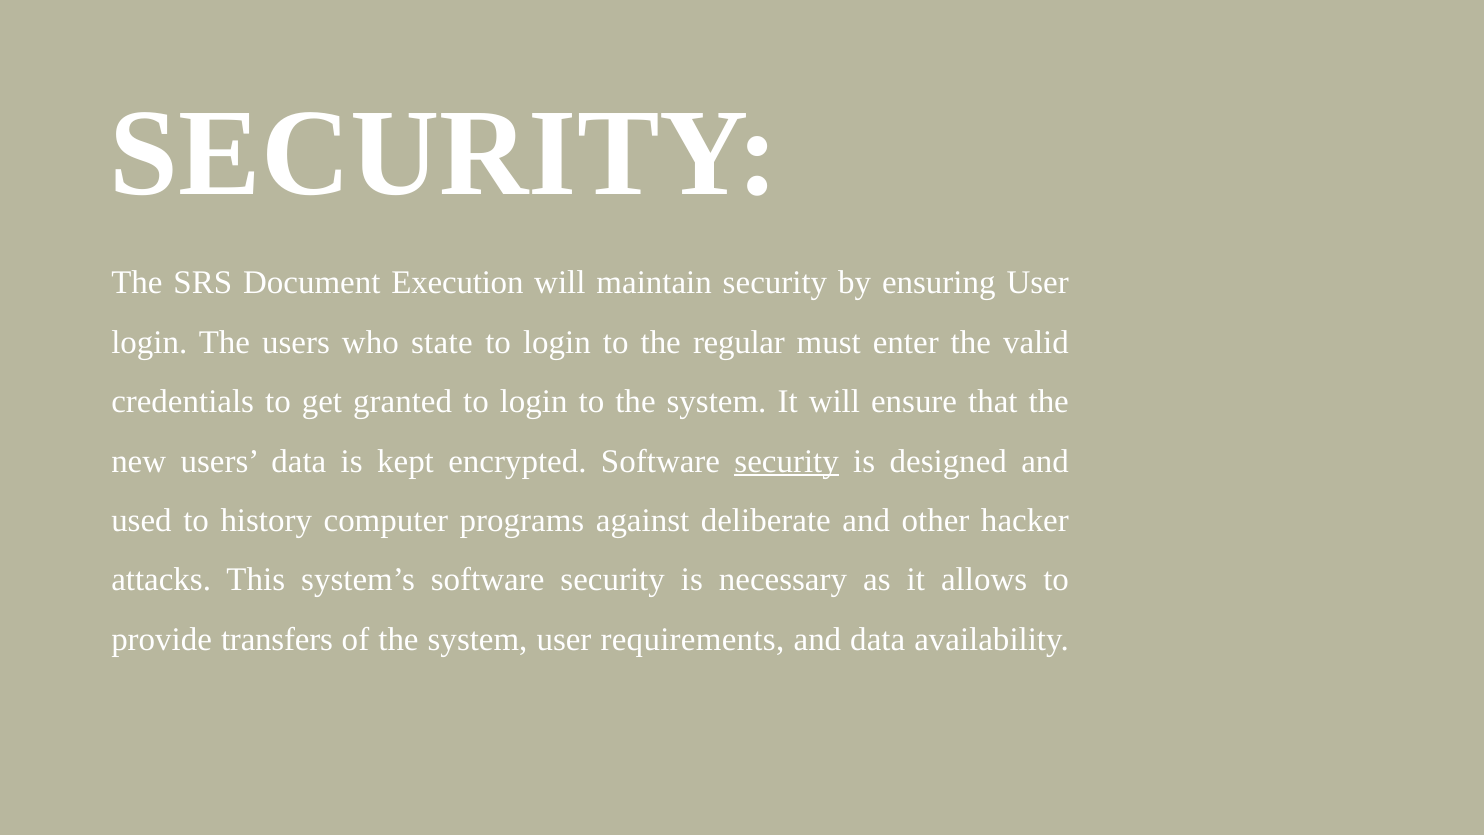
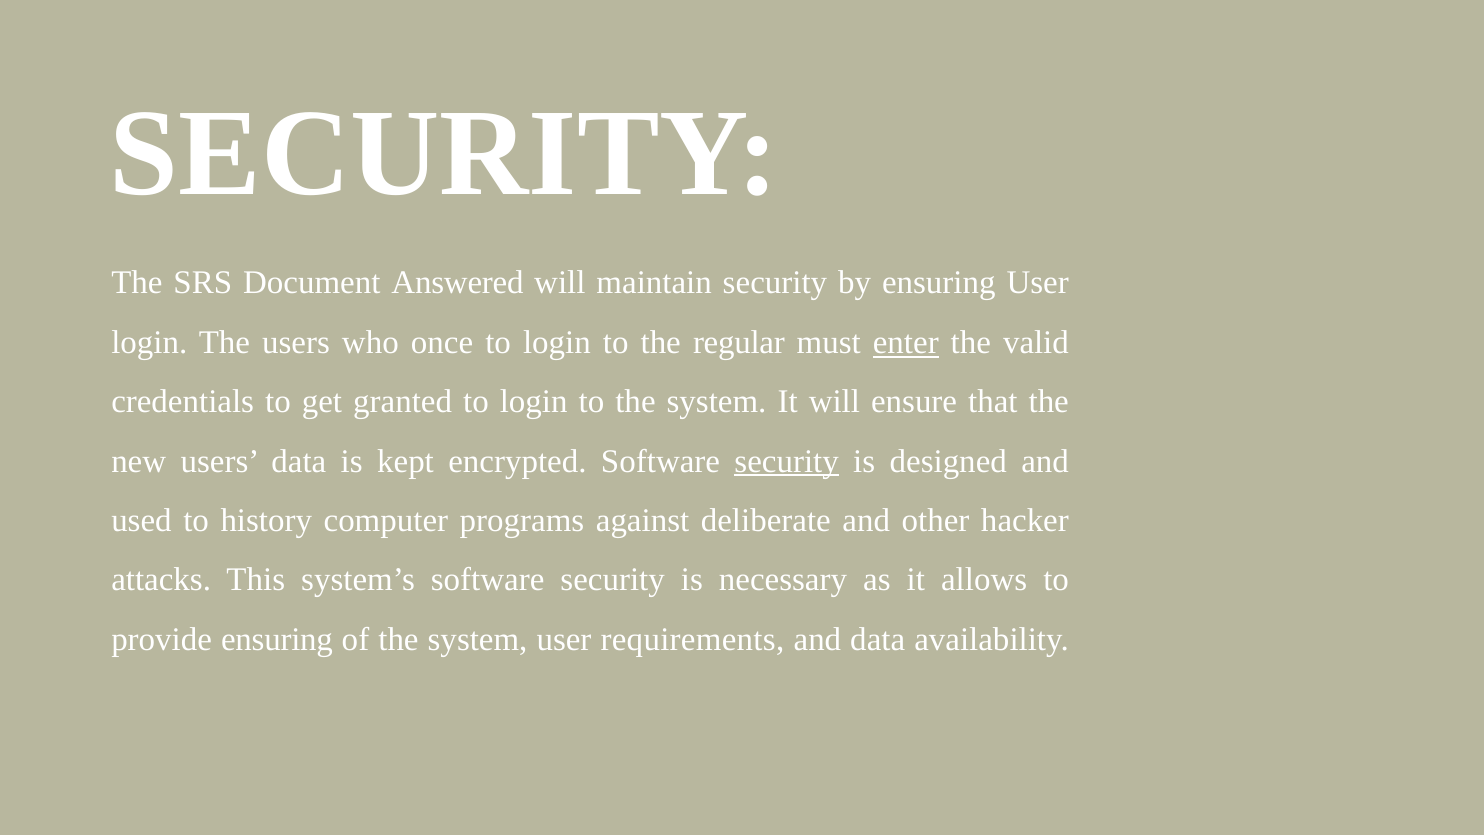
Execution: Execution -> Answered
state: state -> once
enter underline: none -> present
provide transfers: transfers -> ensuring
